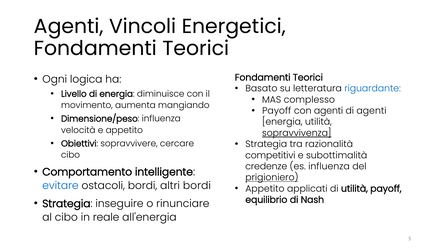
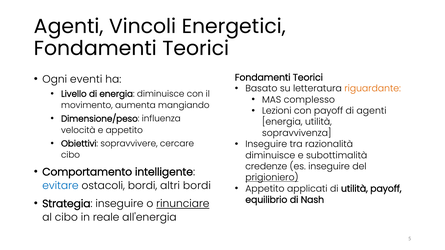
logica: logica -> eventi
riguardante colour: blue -> orange
Payoff at (277, 111): Payoff -> Lezioni
con agenti: agenti -> payoff
sopravvivenza underline: present -> none
Strategia at (266, 144): Strategia -> Inseguire
competitivi at (270, 155): competitivi -> diminuisce
es influenza: influenza -> inseguire
rinunciare underline: none -> present
